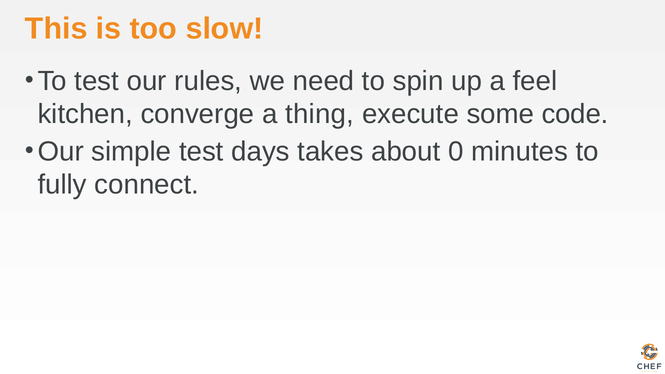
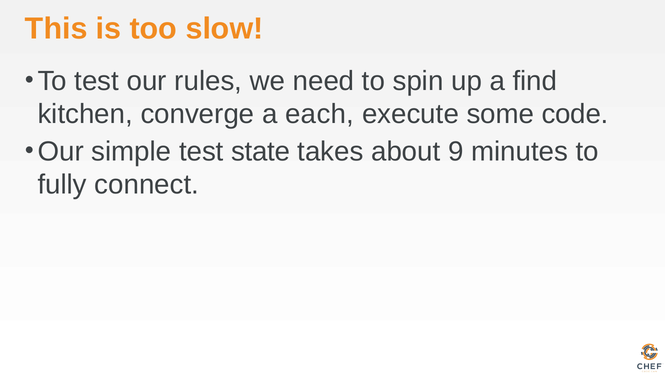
feel: feel -> find
thing: thing -> each
days: days -> state
0: 0 -> 9
